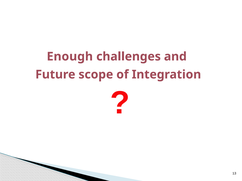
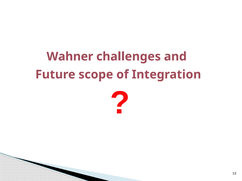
Enough: Enough -> Wahner
